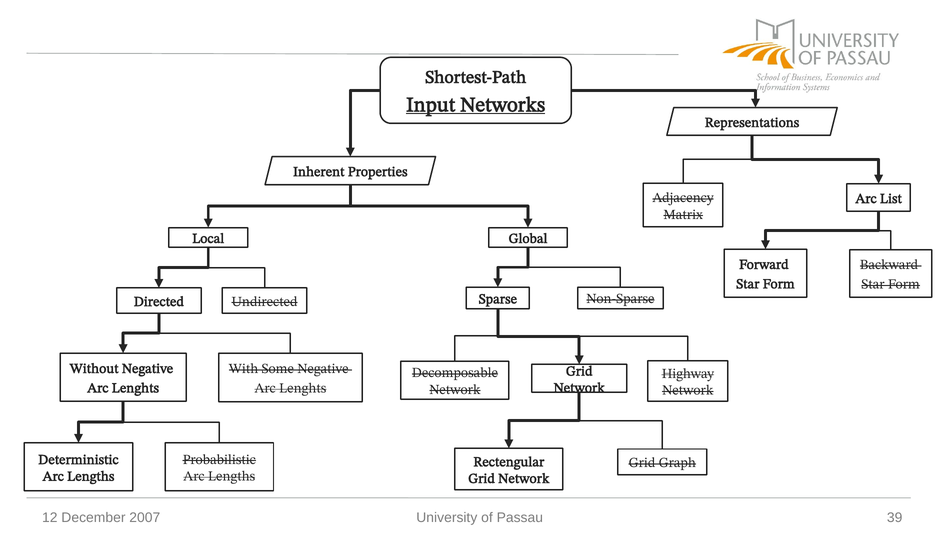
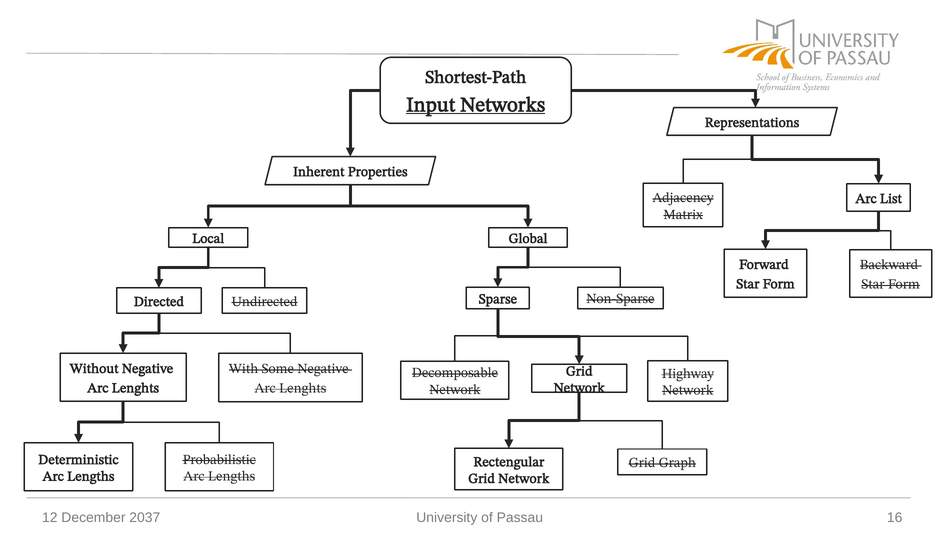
2007: 2007 -> 2037
39: 39 -> 16
